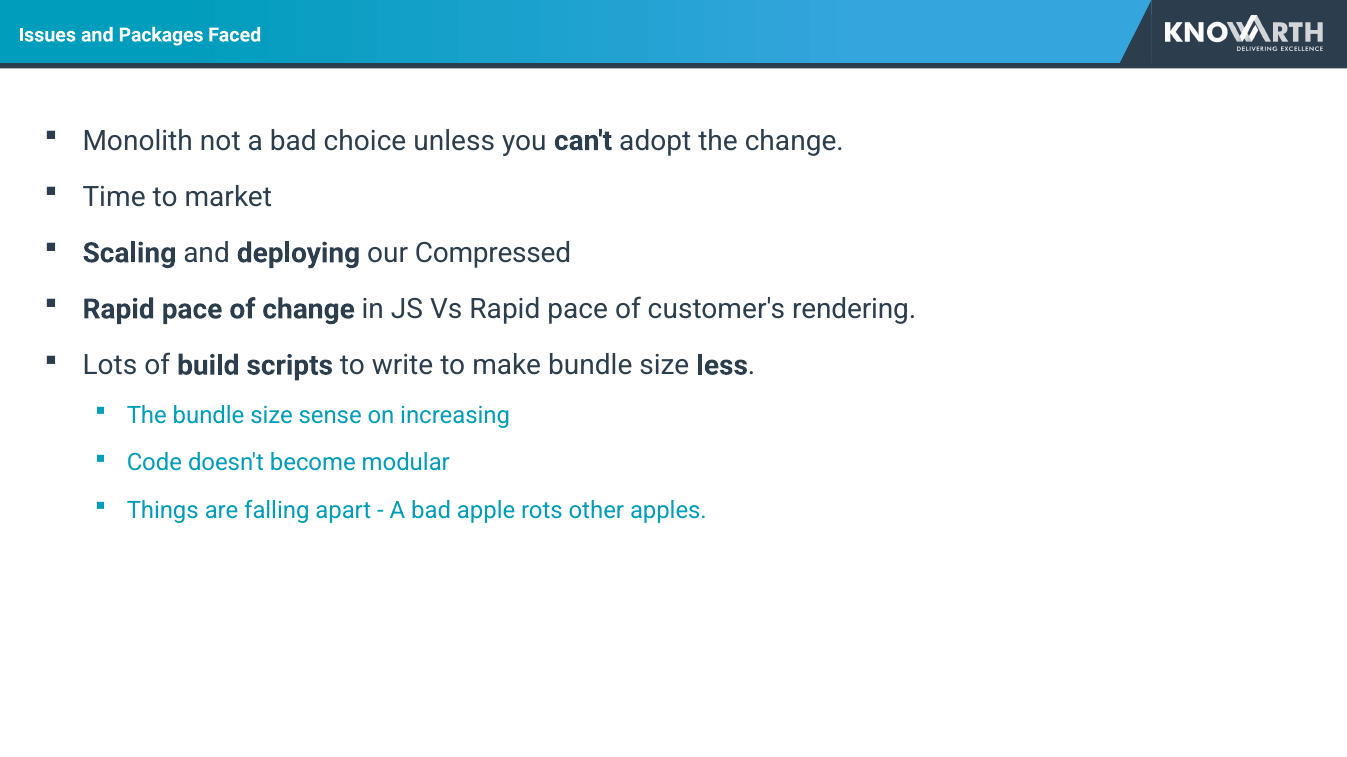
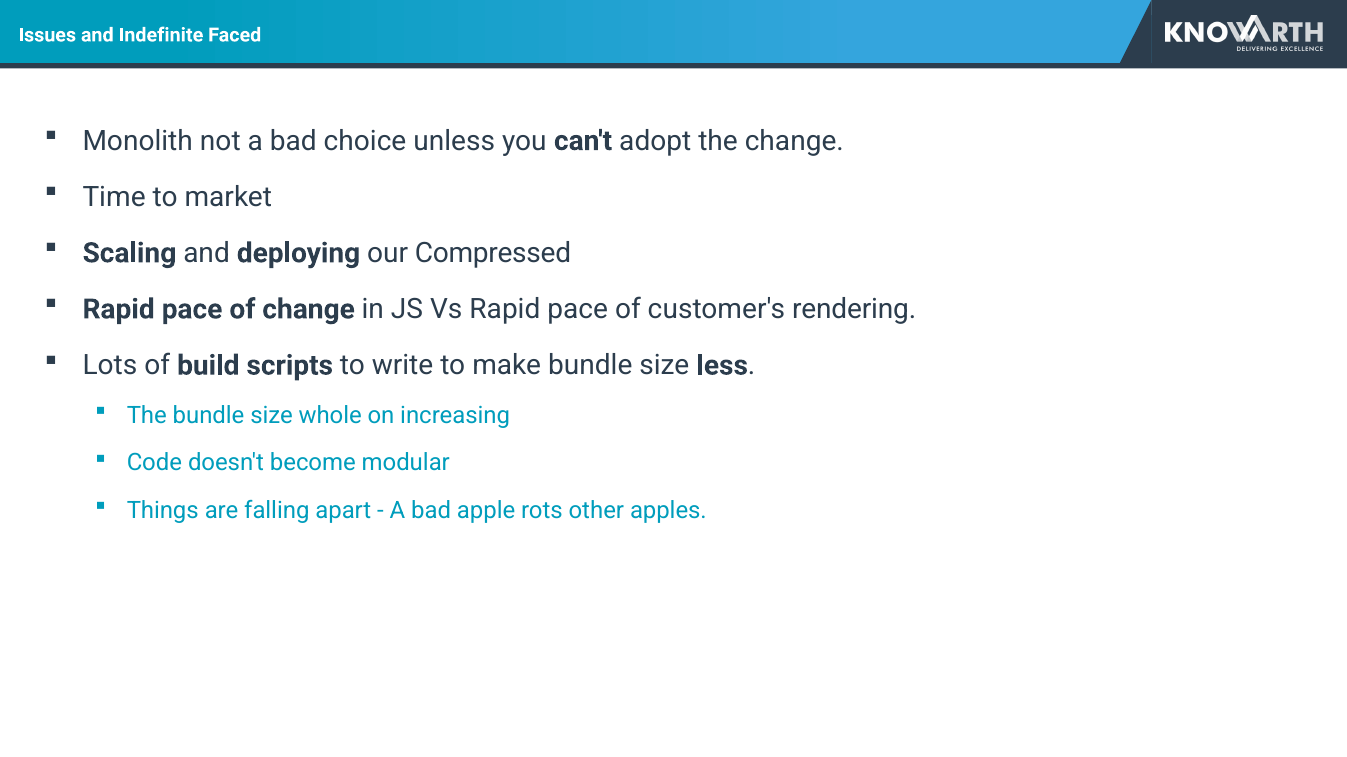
Packages: Packages -> Indefinite
sense: sense -> whole
